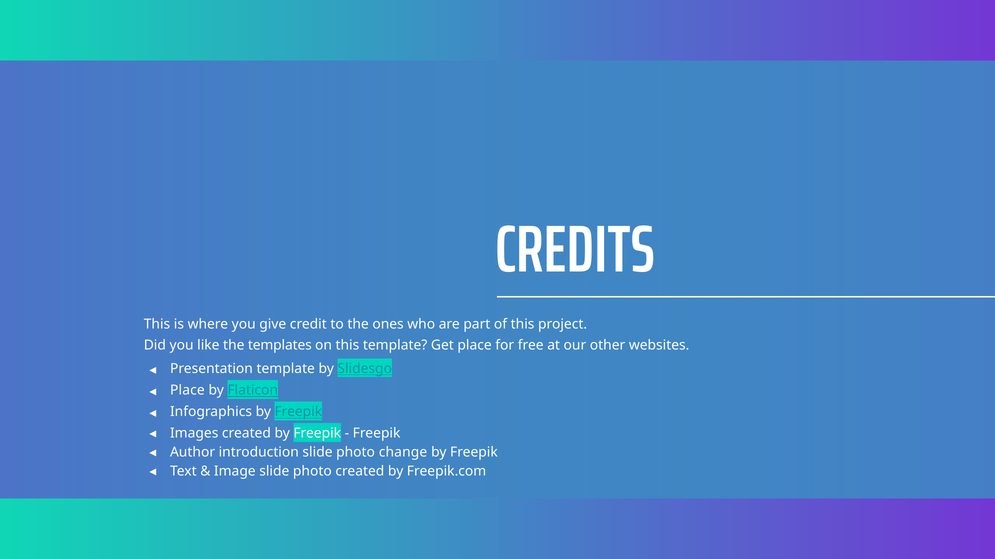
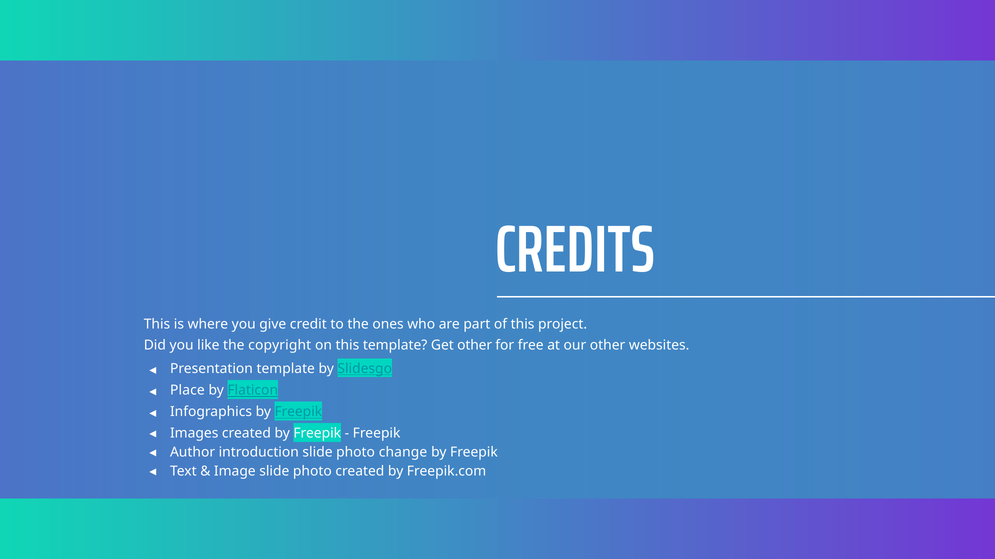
templates: templates -> copyright
Get place: place -> other
